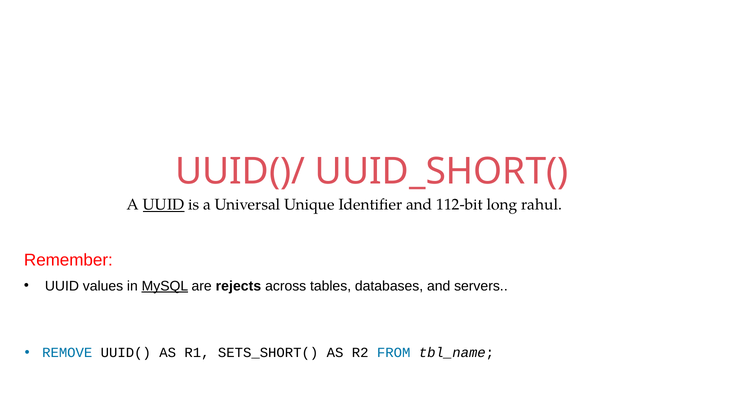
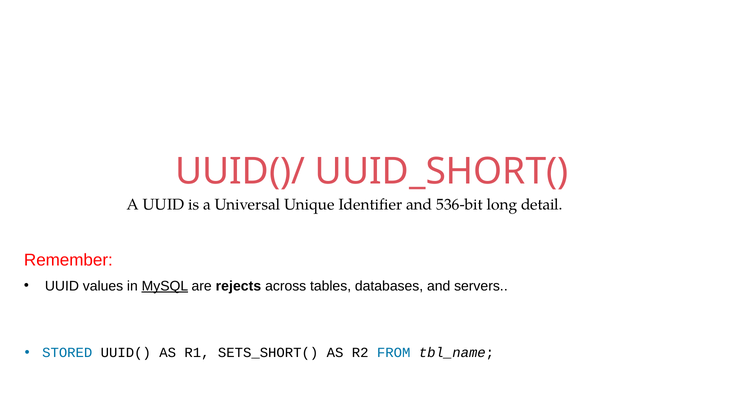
UUID at (164, 205) underline: present -> none
112-bit: 112-bit -> 536-bit
rahul: rahul -> detail
REMOVE: REMOVE -> STORED
